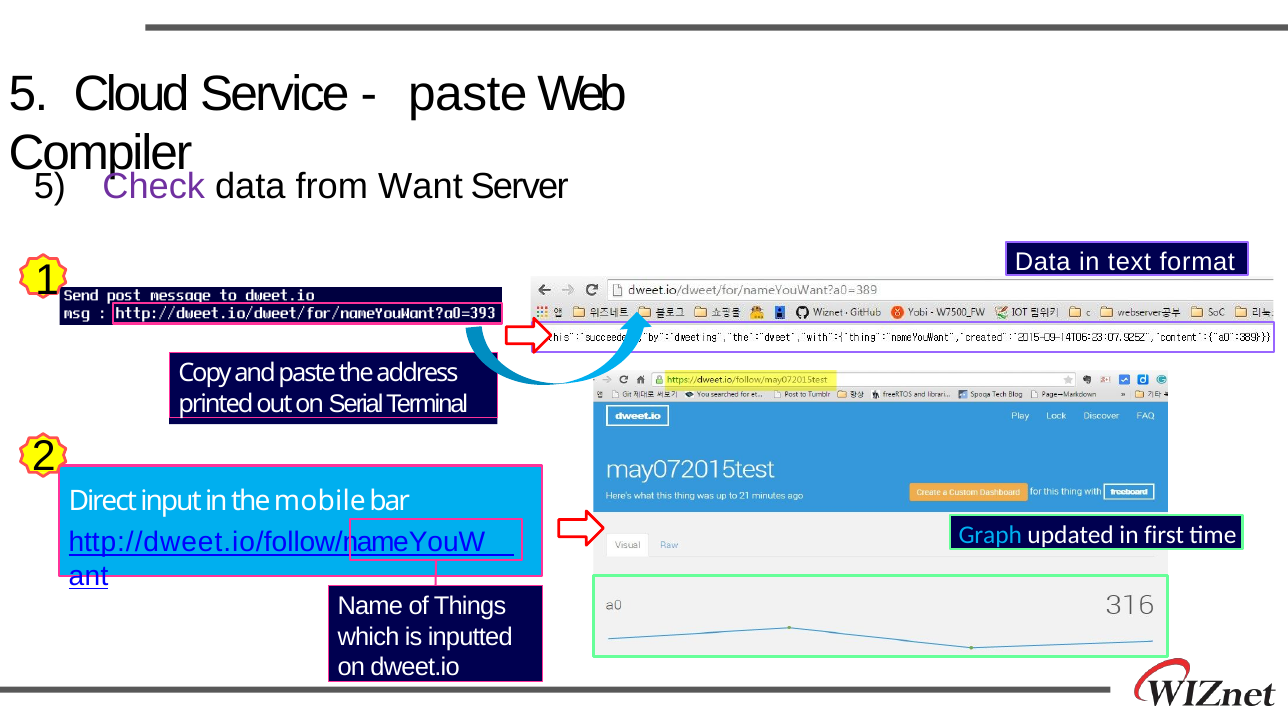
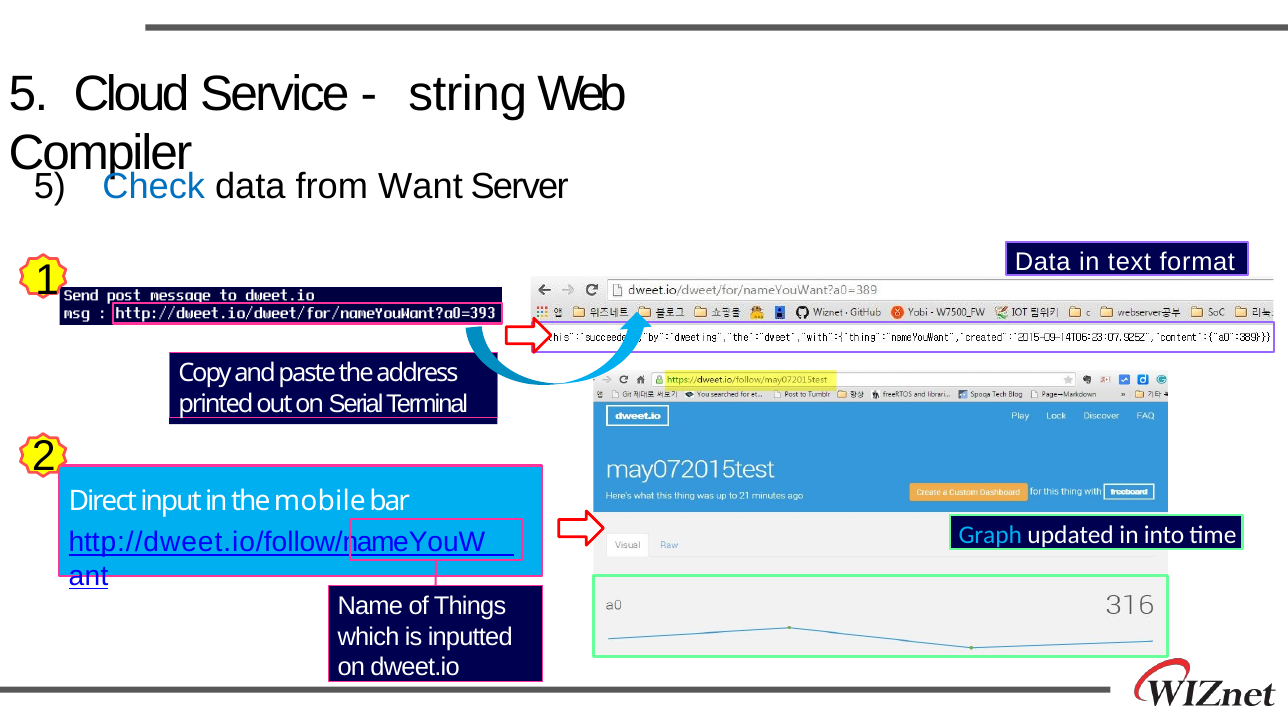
paste at (468, 94): paste -> string
Check colour: purple -> blue
first: first -> into
